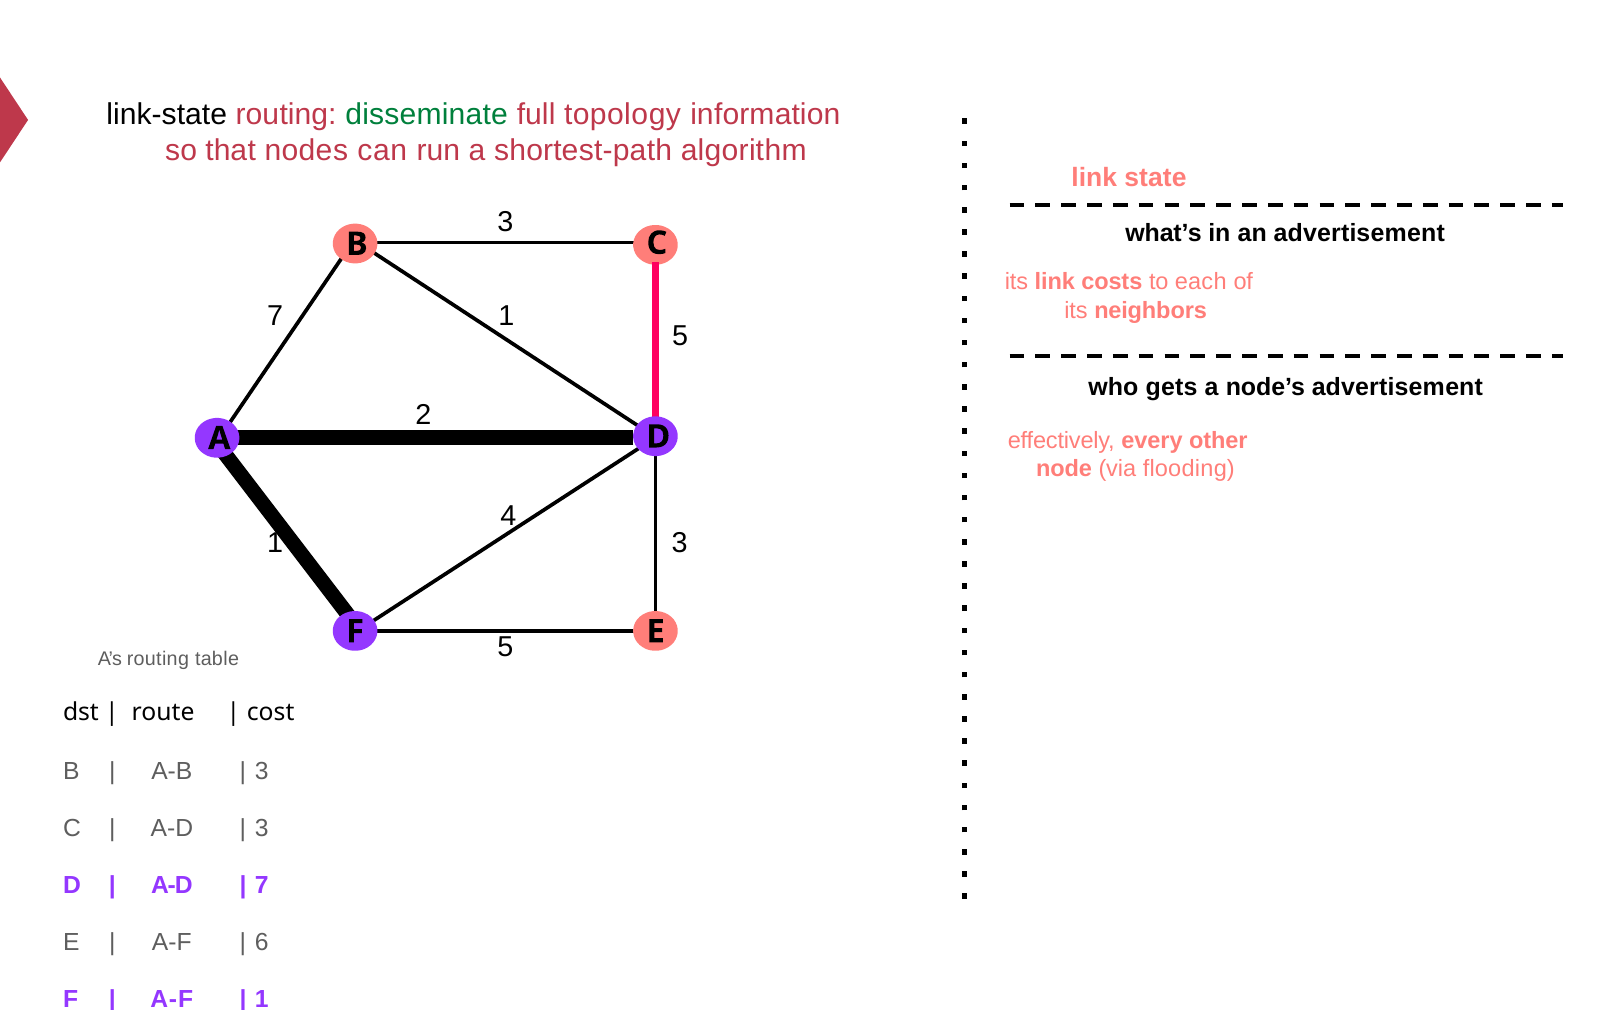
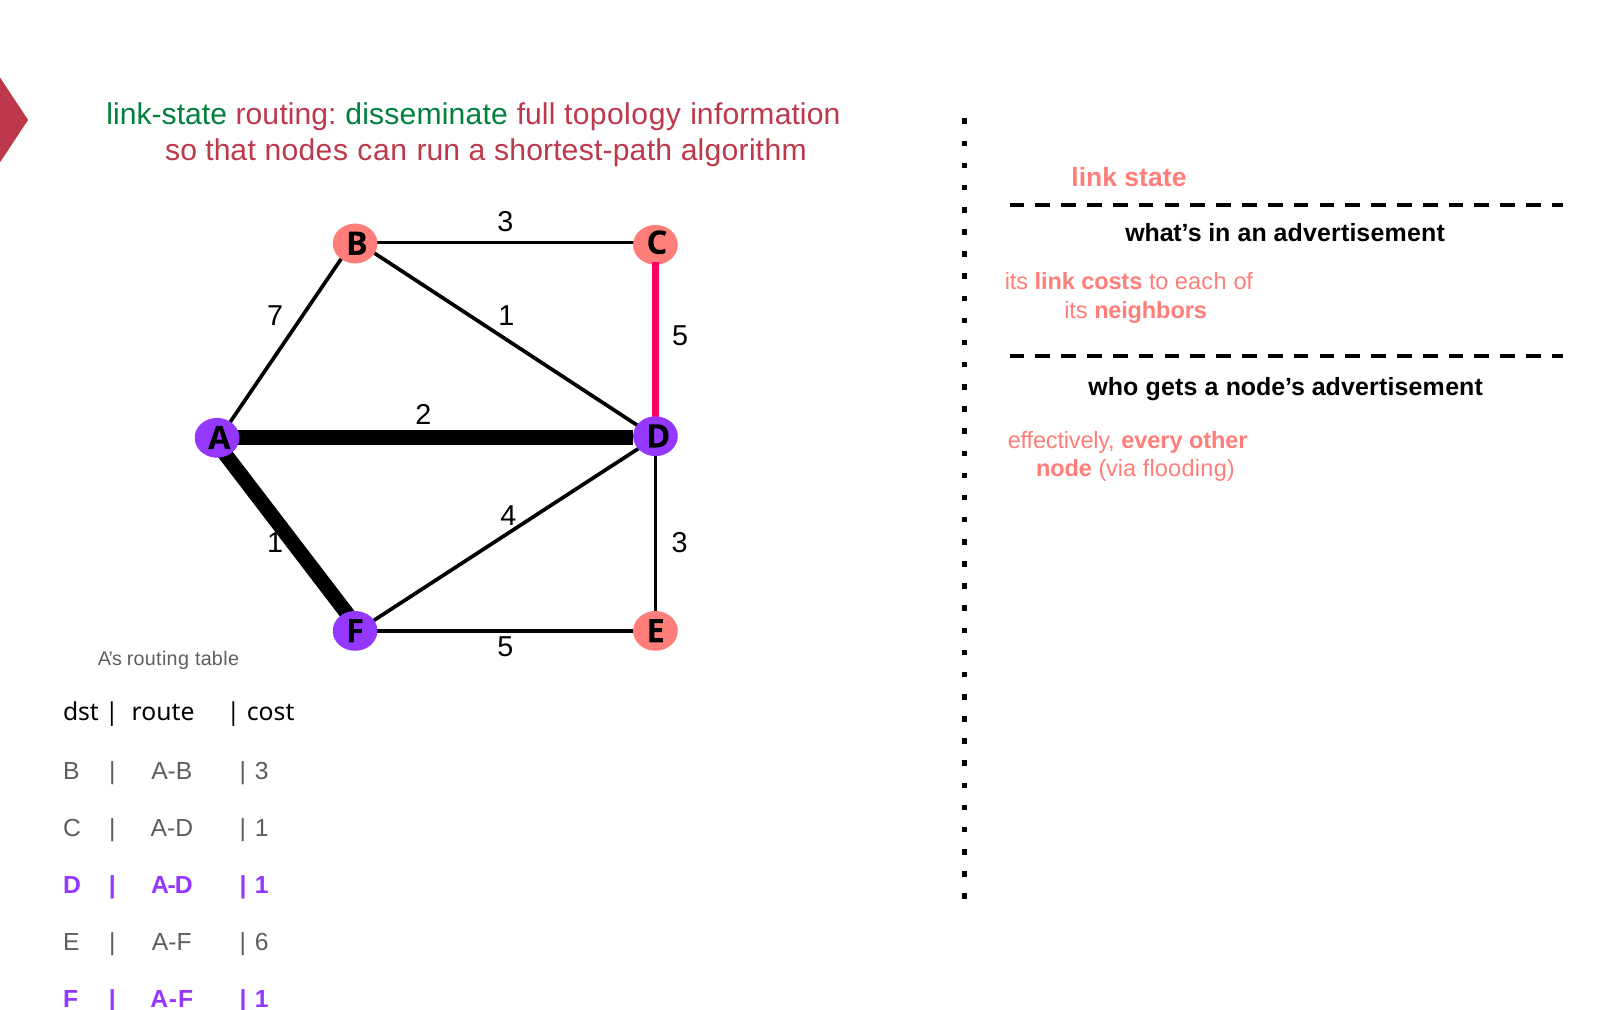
link-state colour: black -> green
3 at (262, 828): 3 -> 1
7 at (262, 885): 7 -> 1
